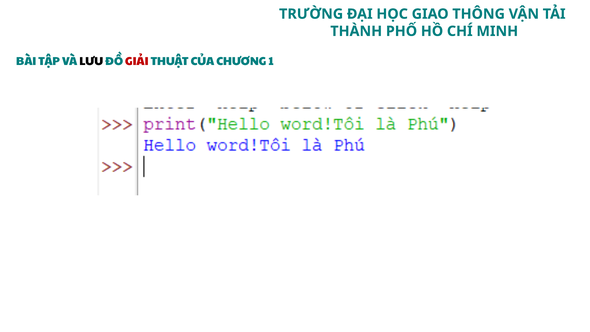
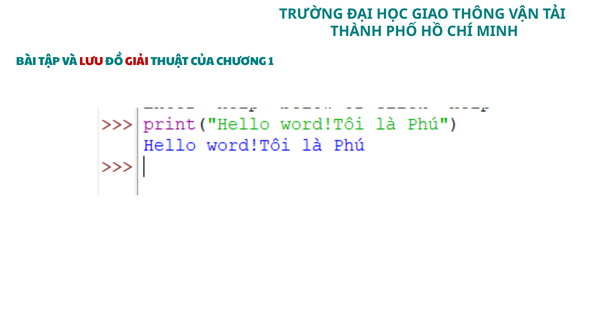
LƯU colour: black -> red
